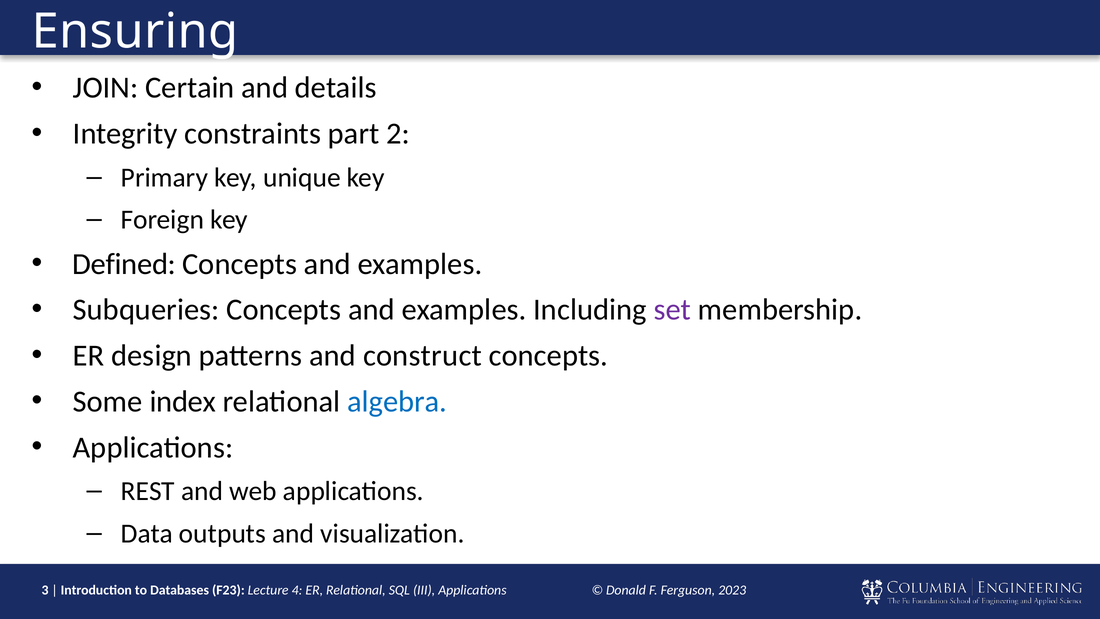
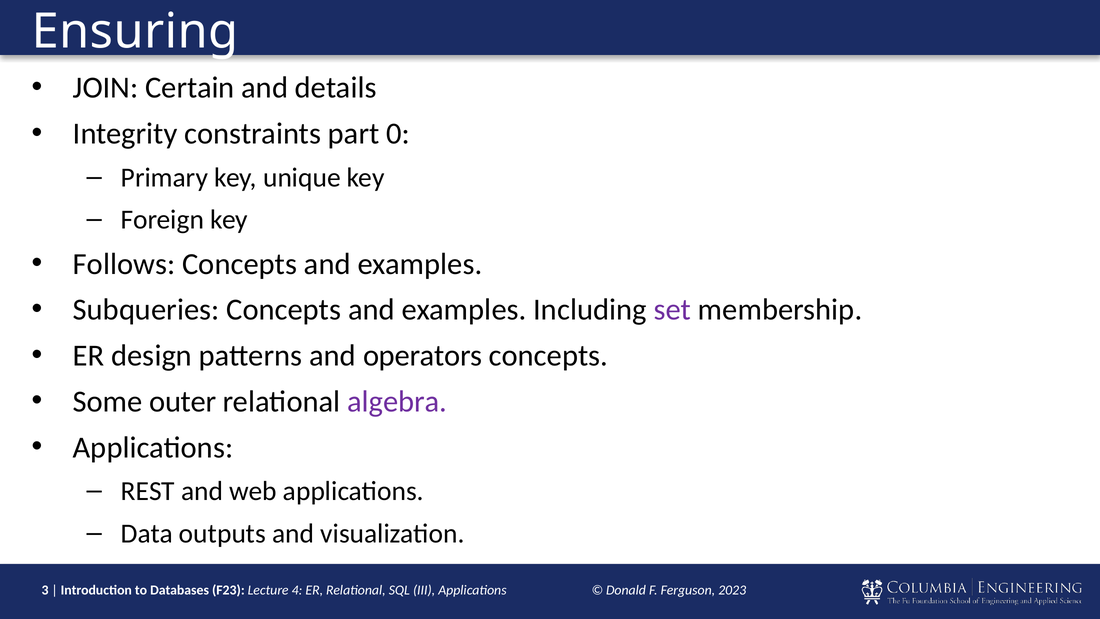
2: 2 -> 0
Defined: Defined -> Follows
construct: construct -> operators
index: index -> outer
algebra colour: blue -> purple
